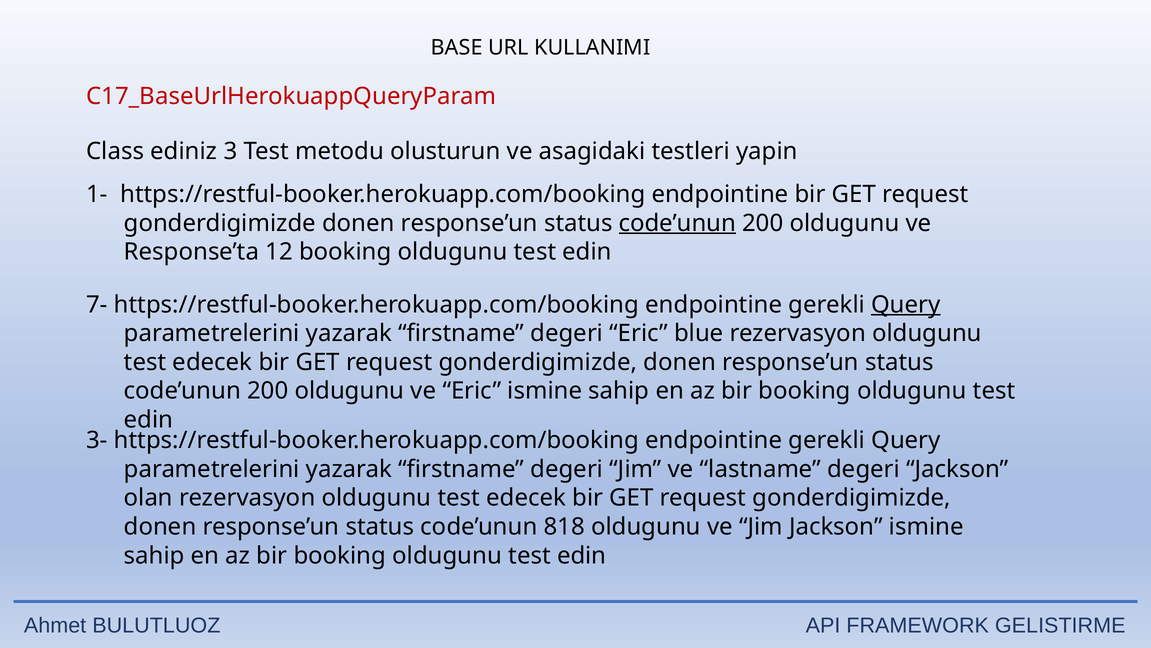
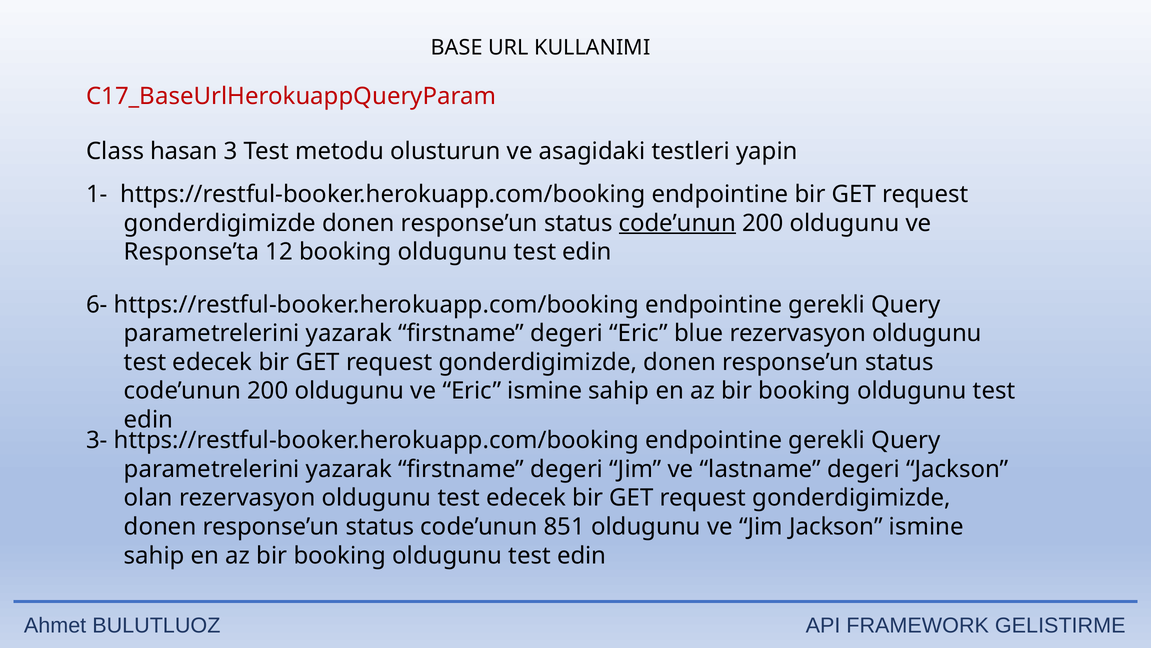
ediniz: ediniz -> hasan
7-: 7- -> 6-
Query at (906, 304) underline: present -> none
818: 818 -> 851
